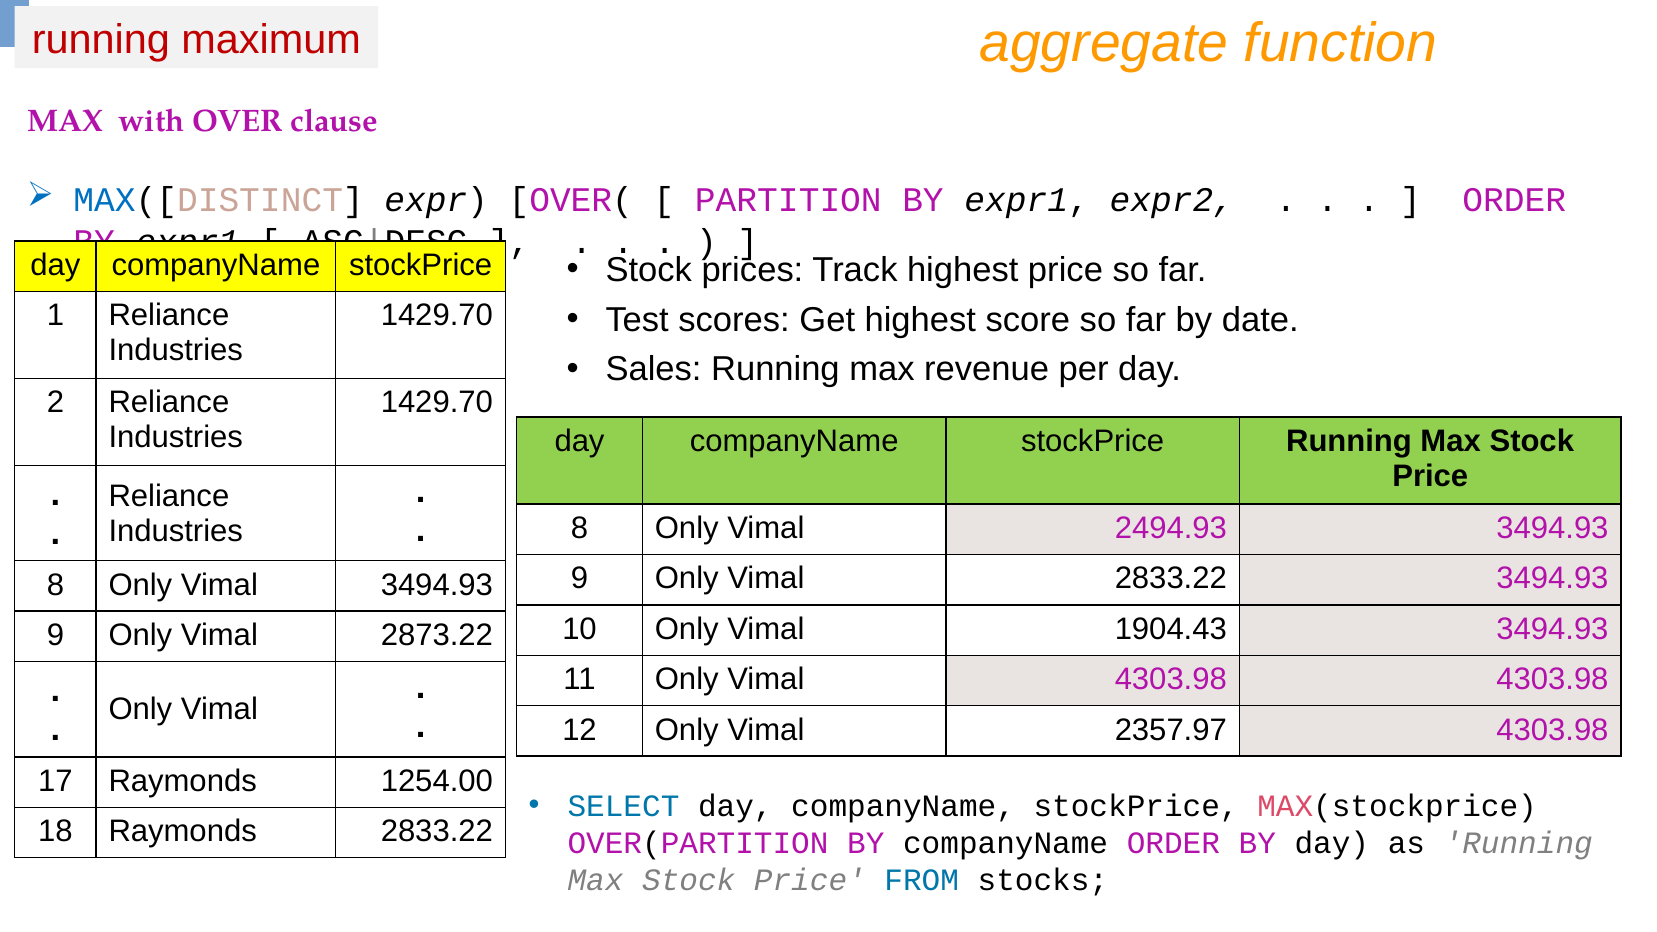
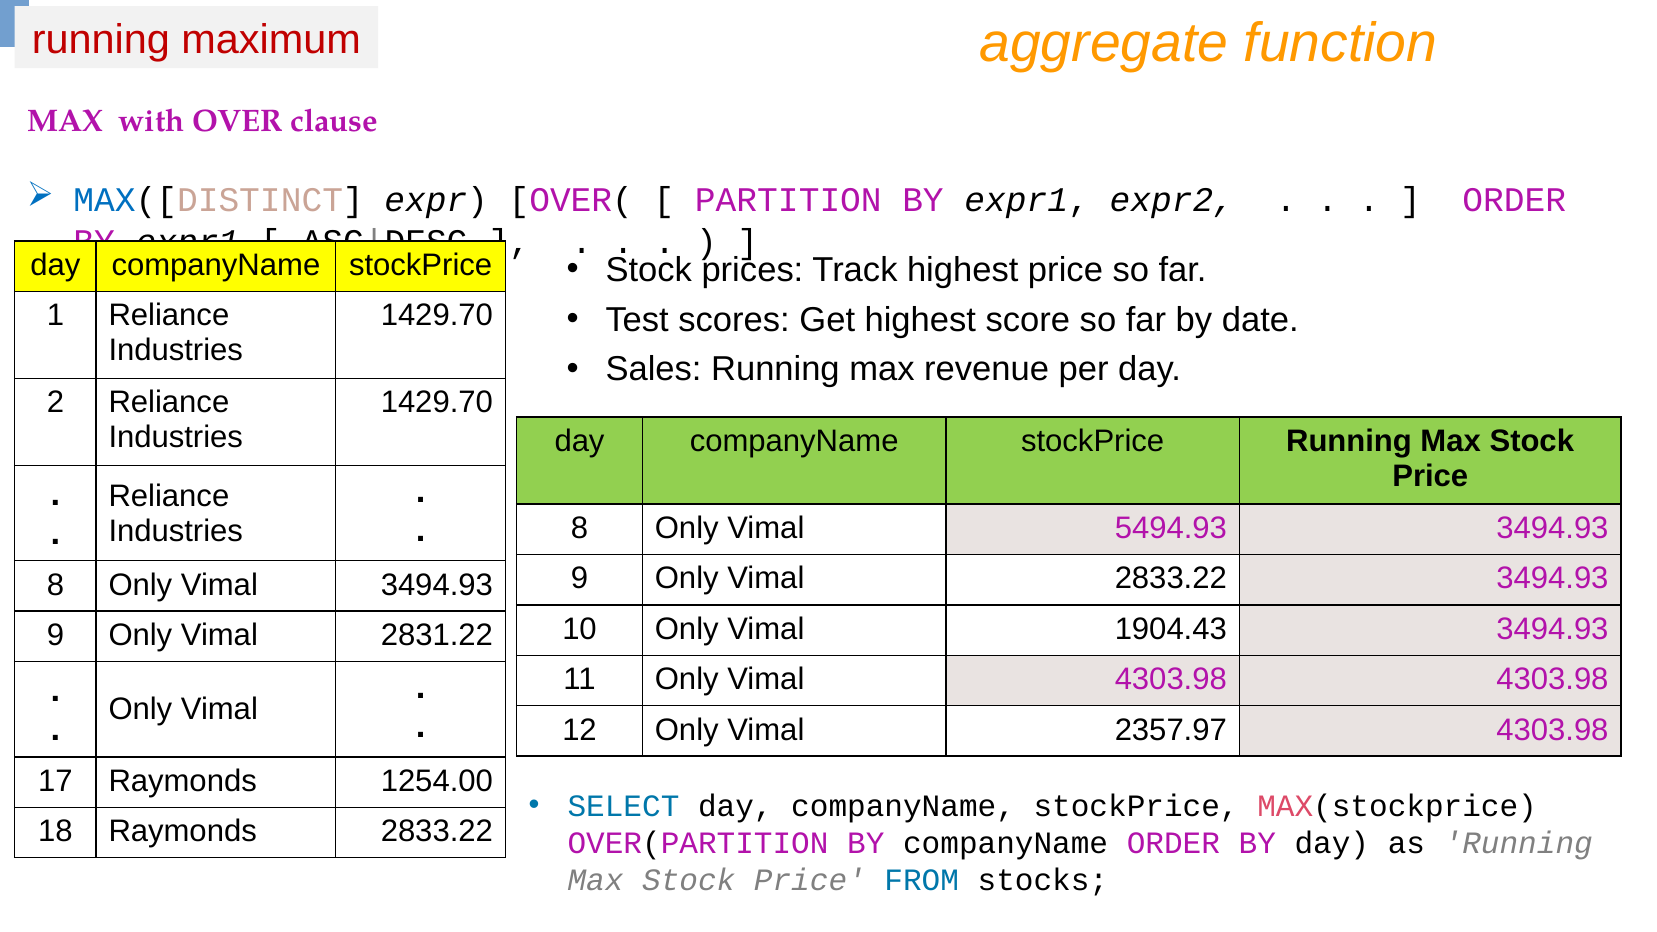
2494.93: 2494.93 -> 5494.93
2873.22: 2873.22 -> 2831.22
